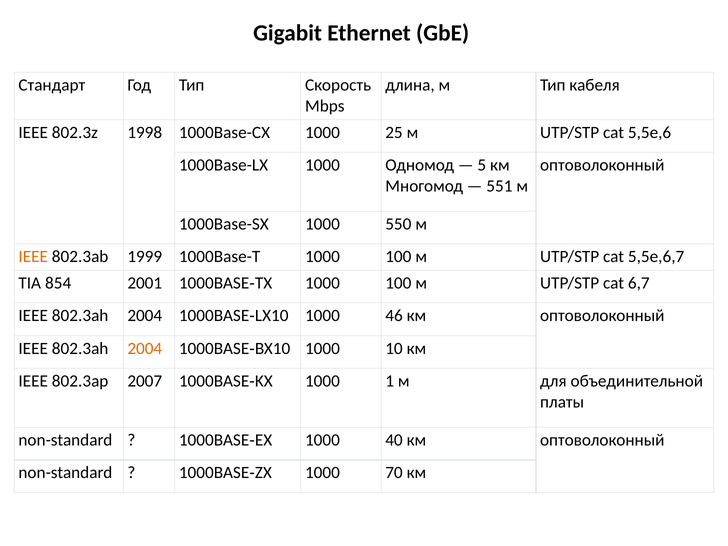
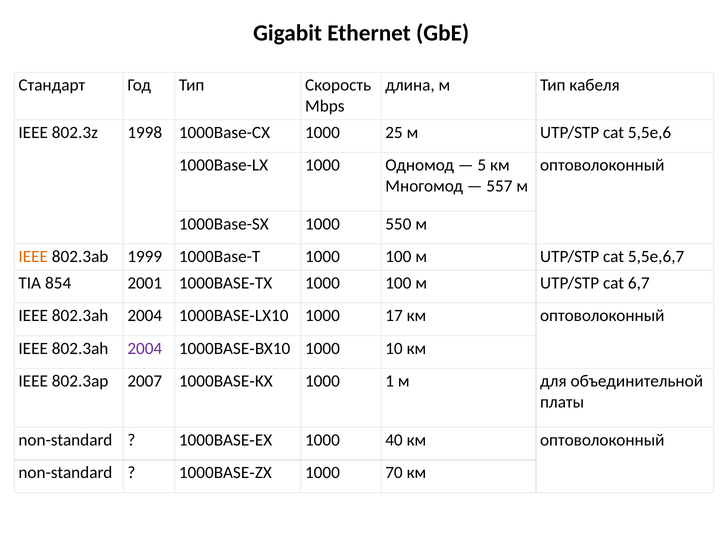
551: 551 -> 557
46: 46 -> 17
2004 at (145, 348) colour: orange -> purple
